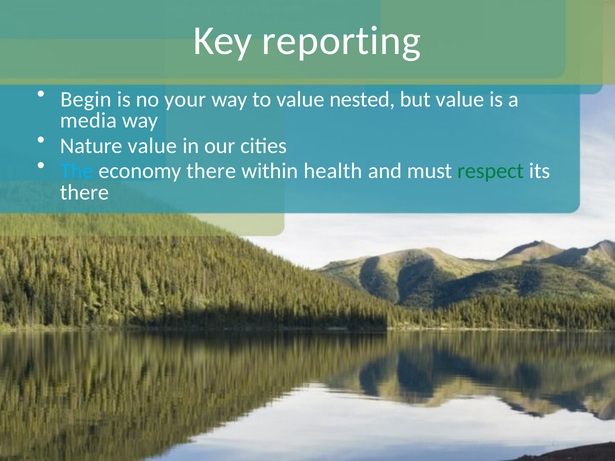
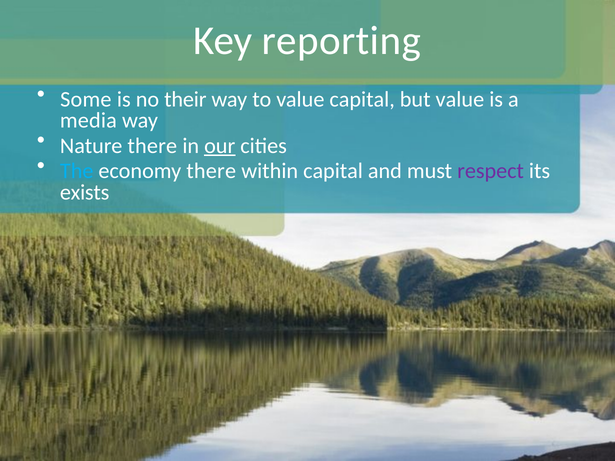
Begin: Begin -> Some
your: your -> their
value nested: nested -> capital
Nature value: value -> there
our underline: none -> present
within health: health -> capital
respect colour: green -> purple
there at (84, 192): there -> exists
